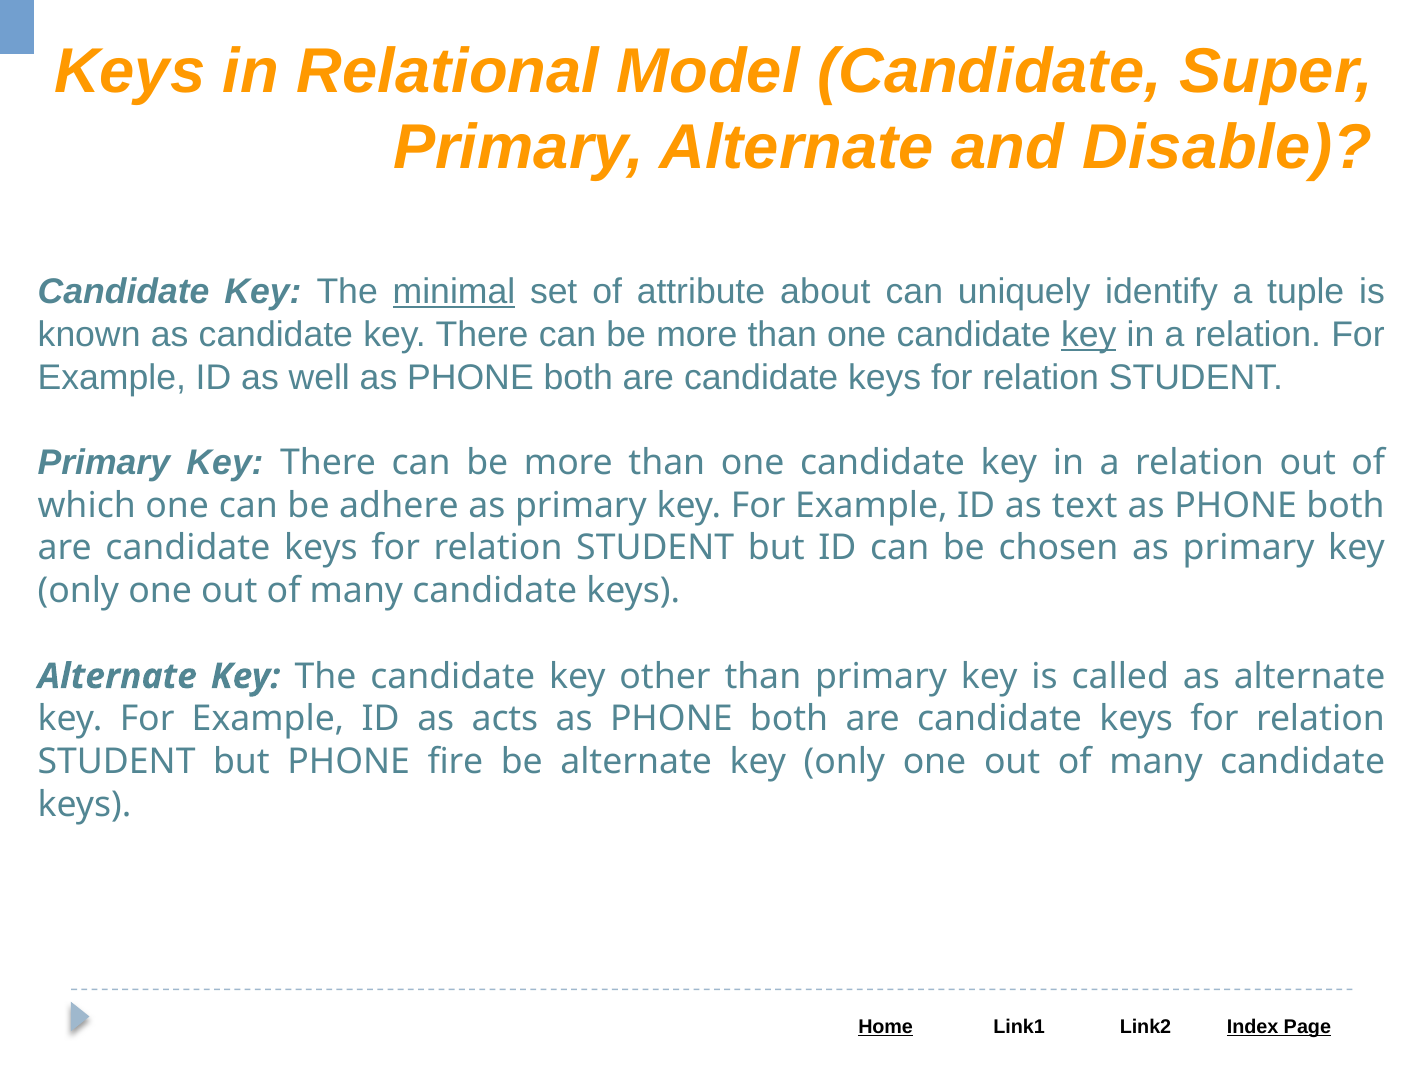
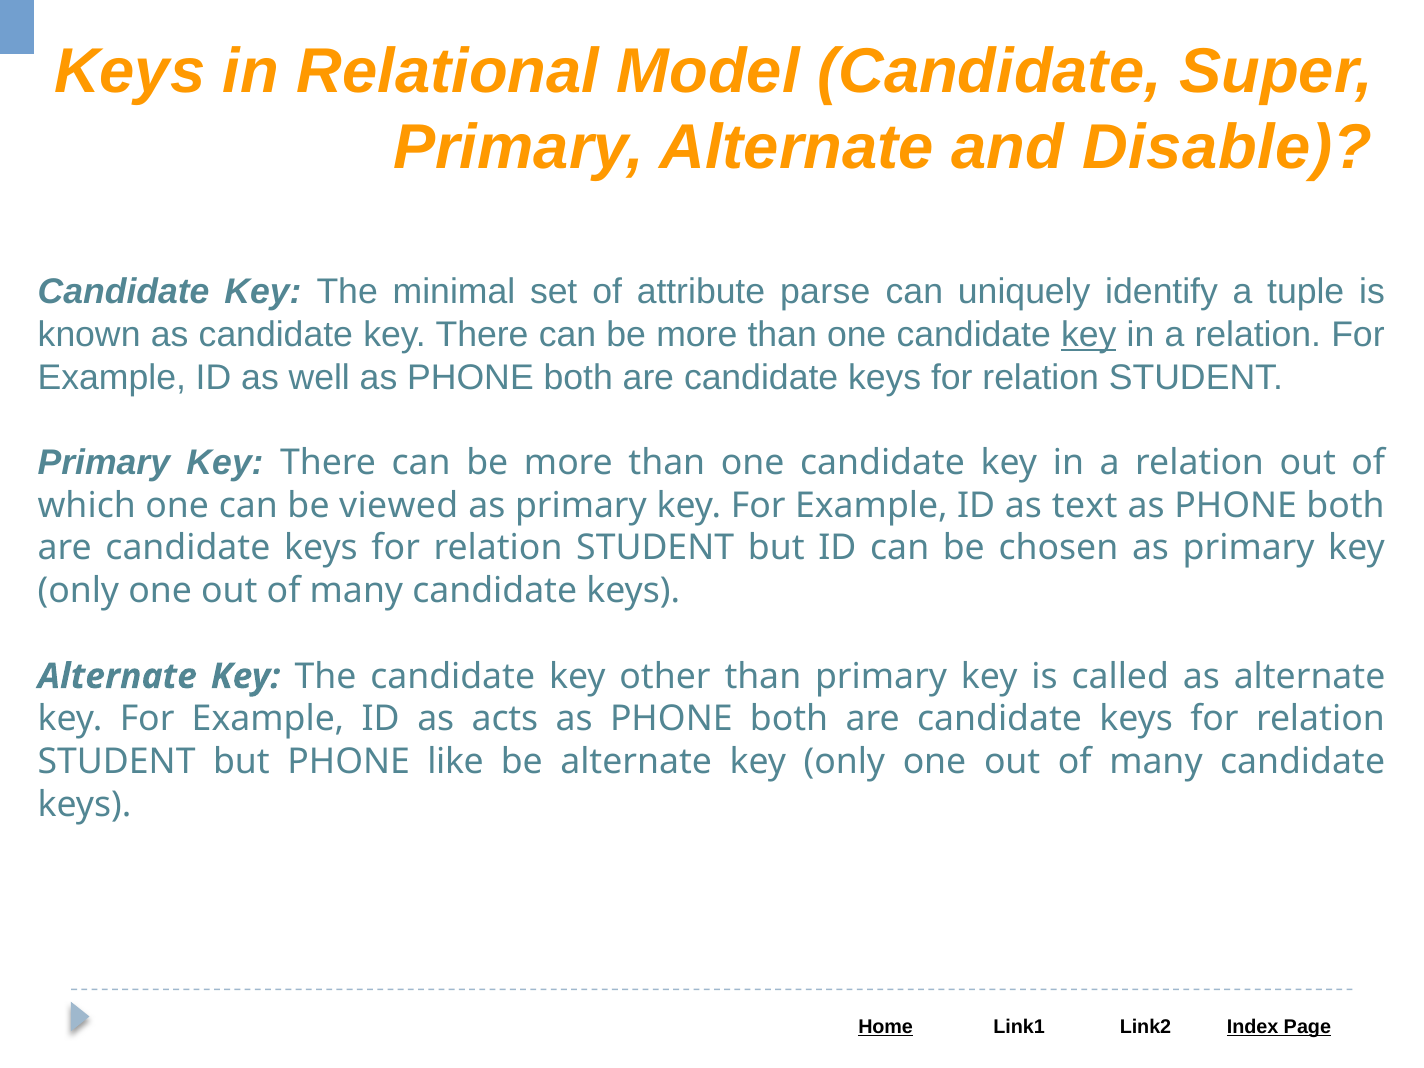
minimal underline: present -> none
about: about -> parse
adhere: adhere -> viewed
fire: fire -> like
